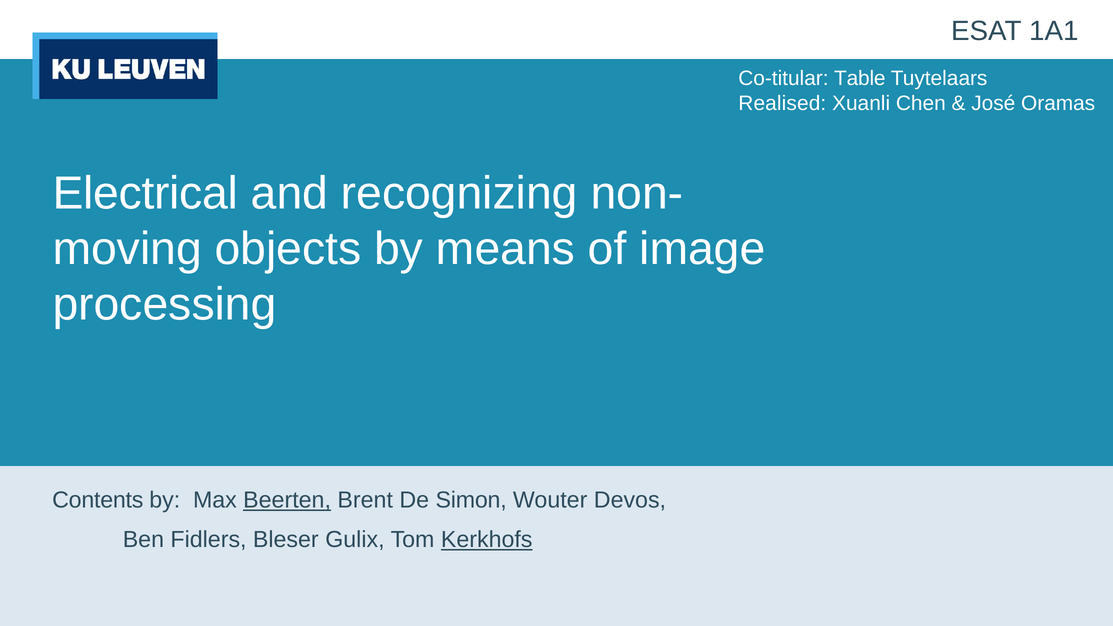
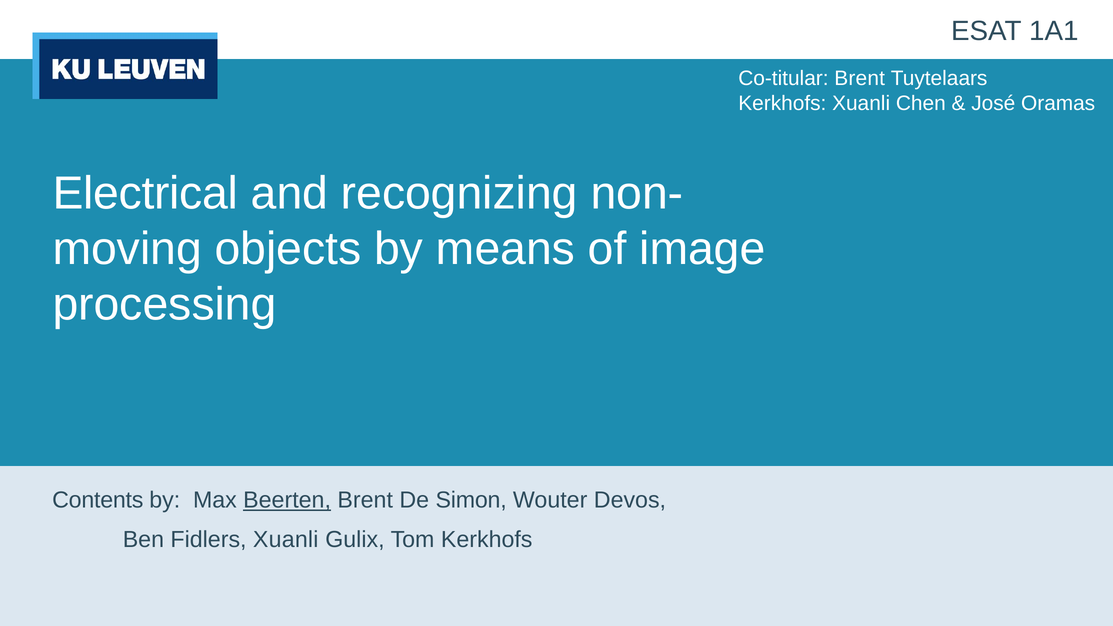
Co-titular Table: Table -> Brent
Realised at (782, 104): Realised -> Kerkhofs
Fidlers Bleser: Bleser -> Xuanli
Kerkhofs at (487, 540) underline: present -> none
